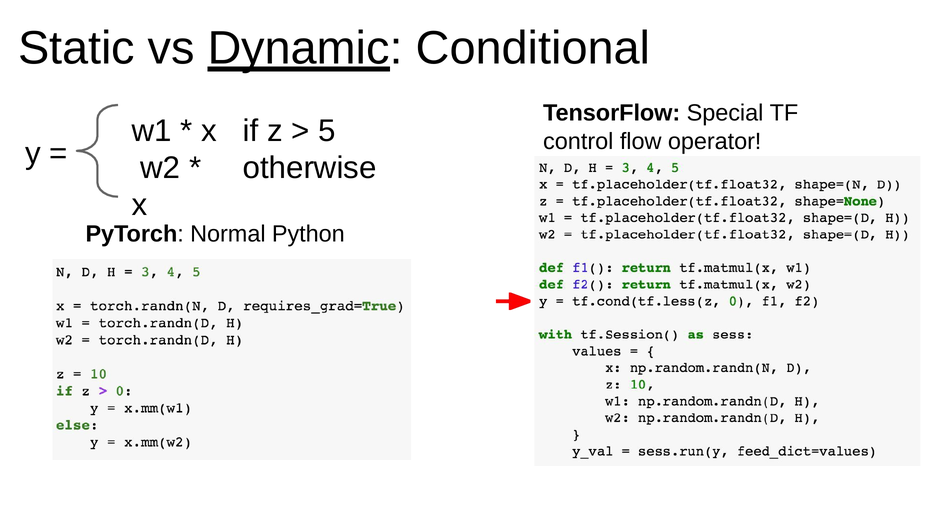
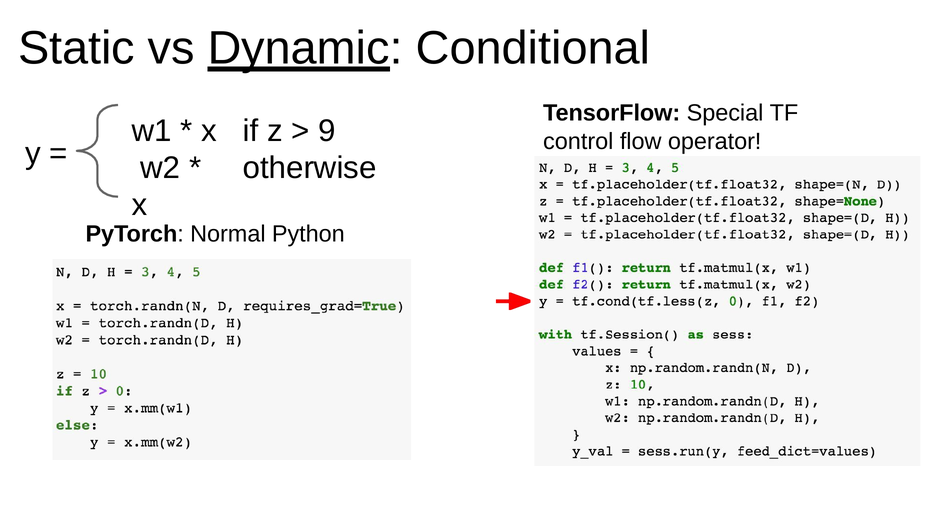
5: 5 -> 9
